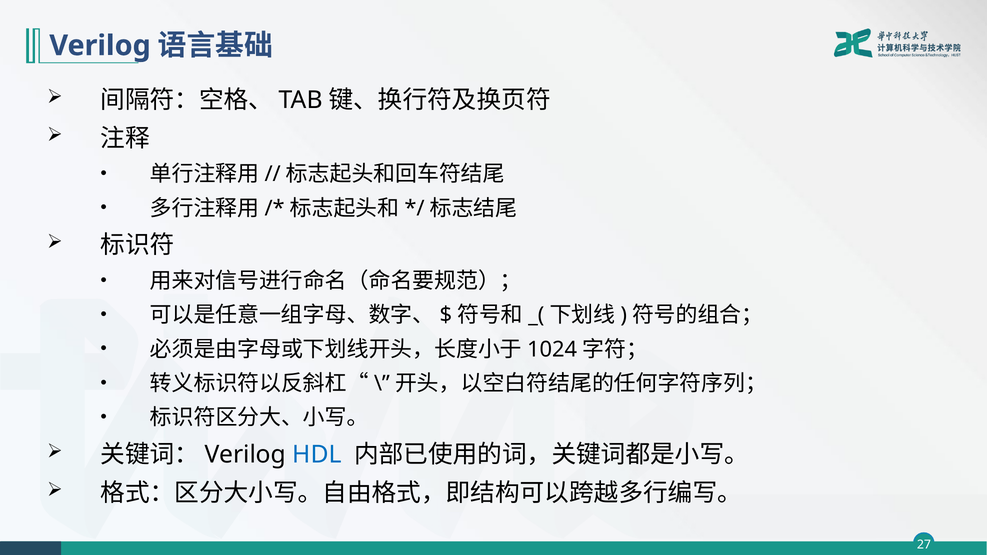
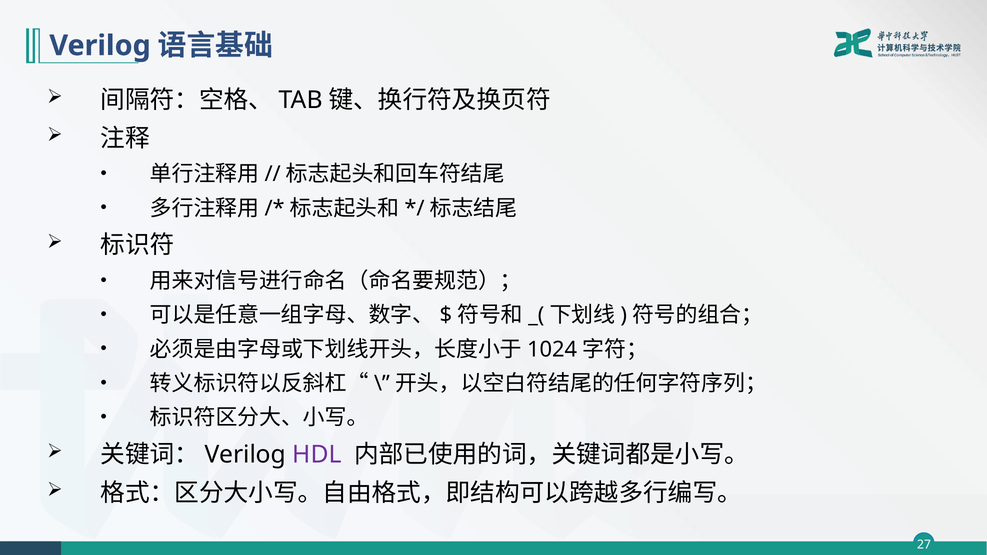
HDL colour: blue -> purple
